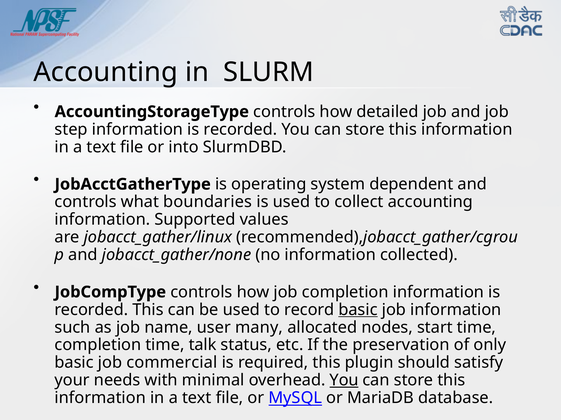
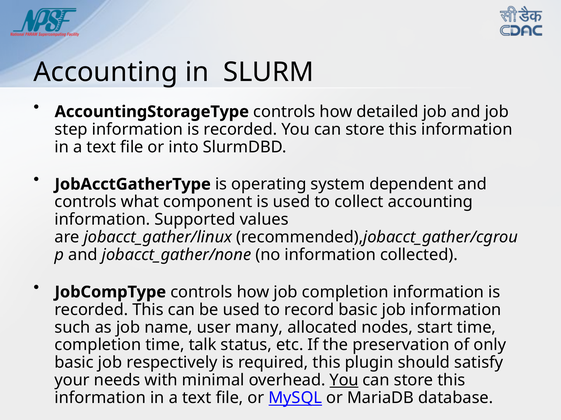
boundaries: boundaries -> component
basic at (358, 310) underline: present -> none
commercial: commercial -> respectively
